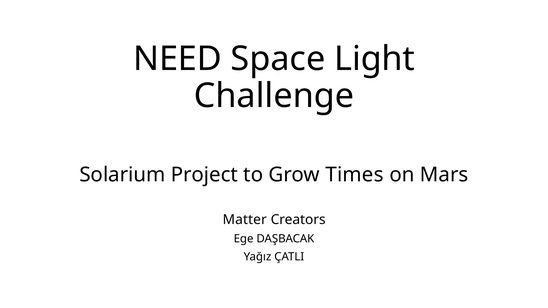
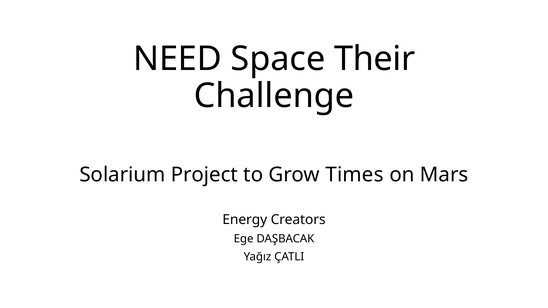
Light: Light -> Their
Matter: Matter -> Energy
